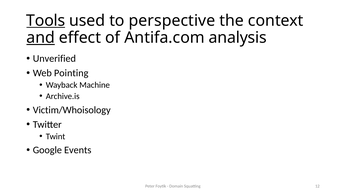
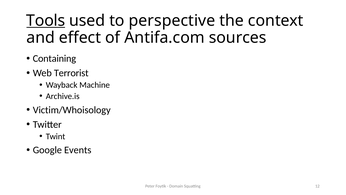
and underline: present -> none
analysis: analysis -> sources
Unverified: Unverified -> Containing
Pointing: Pointing -> Terrorist
